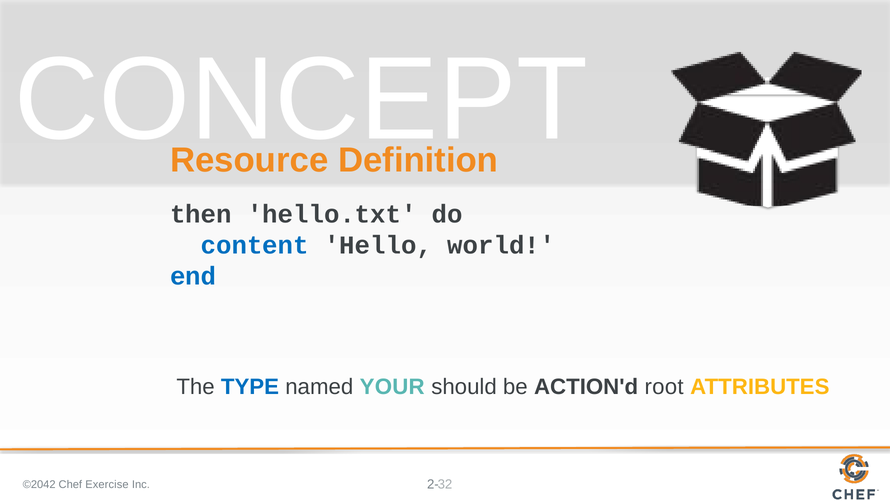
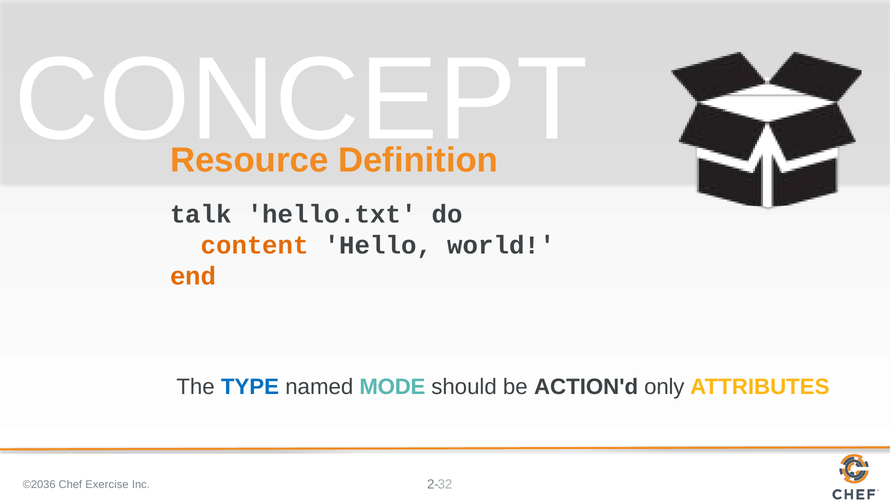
then: then -> talk
content colour: blue -> orange
end colour: blue -> orange
YOUR: YOUR -> MODE
root: root -> only
©2042: ©2042 -> ©2036
